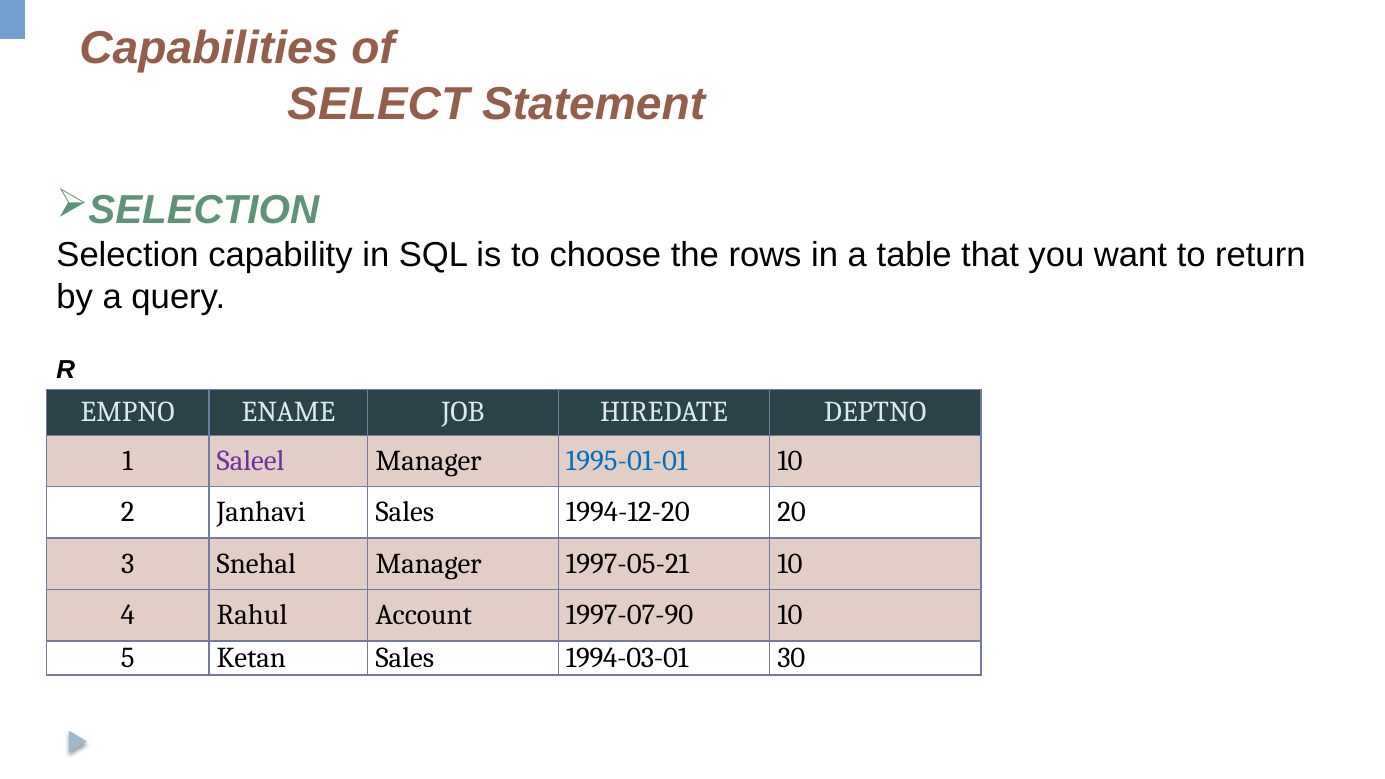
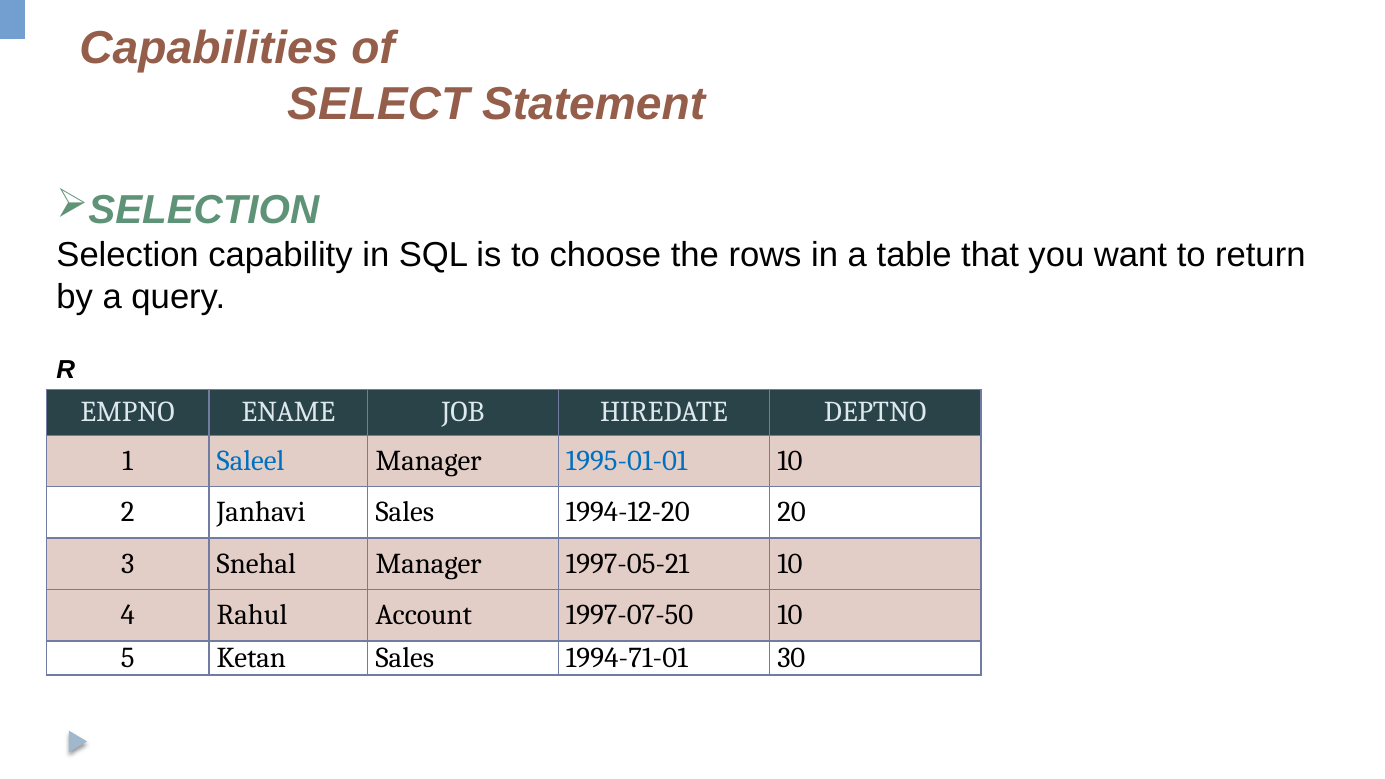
Saleel colour: purple -> blue
1997-07-90: 1997-07-90 -> 1997-07-50
1994-03-01: 1994-03-01 -> 1994-71-01
